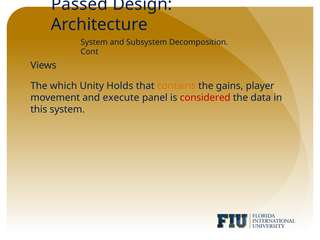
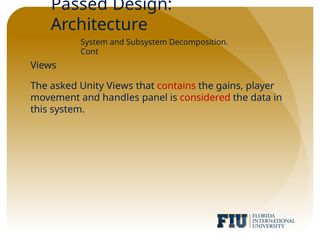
which: which -> asked
Unity Holds: Holds -> Views
contains colour: orange -> red
execute: execute -> handles
